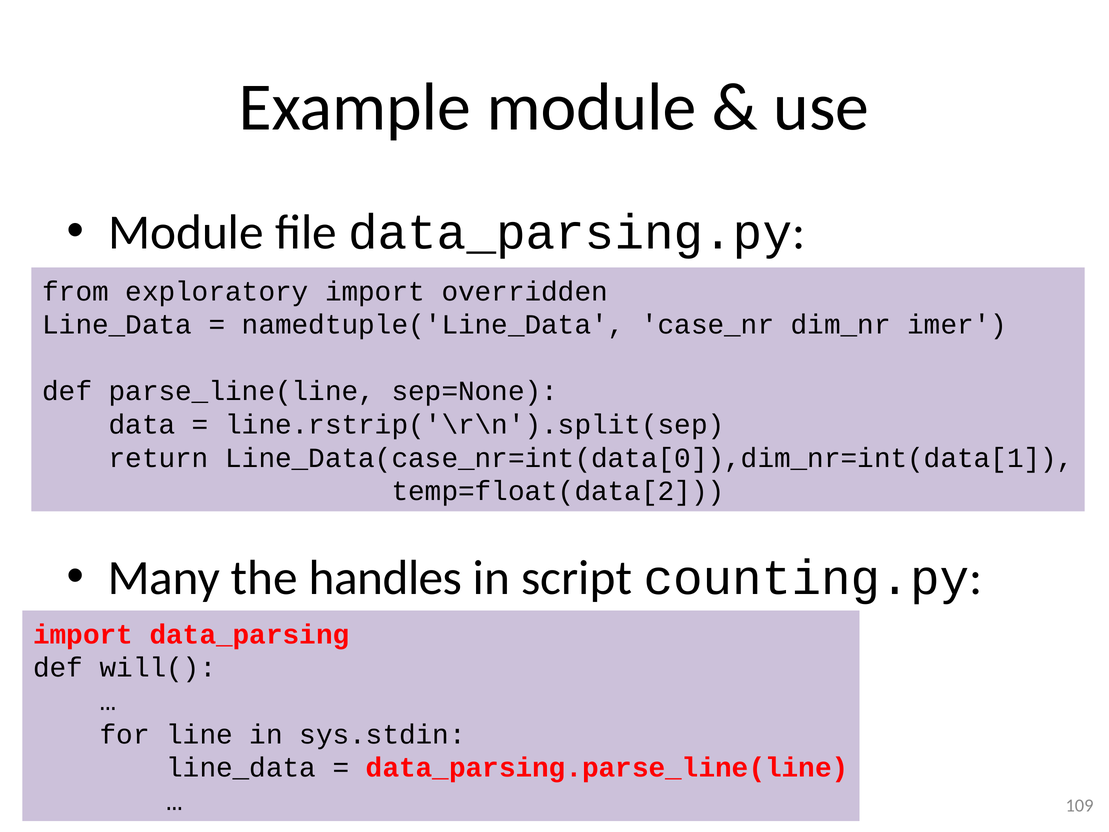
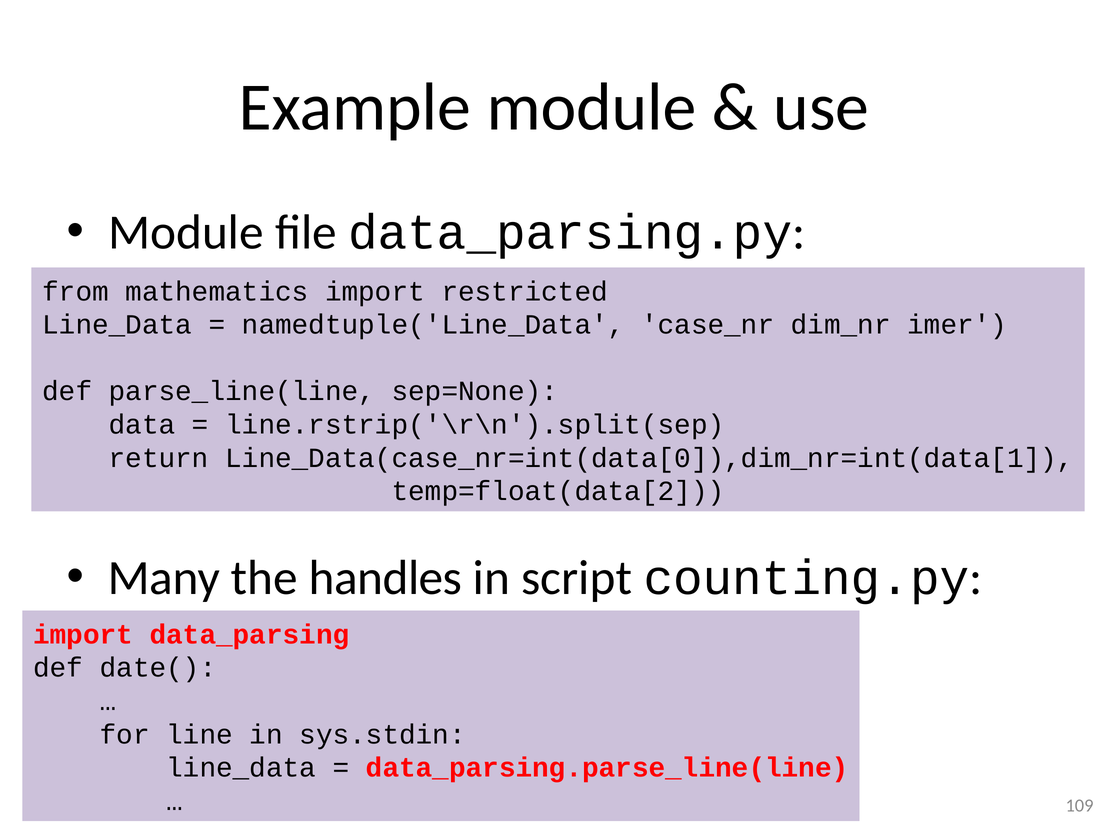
exploratory: exploratory -> mathematics
overridden: overridden -> restricted
will(: will( -> date(
